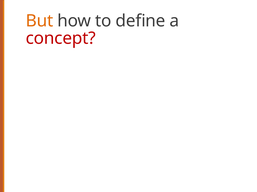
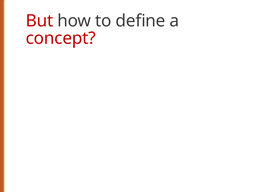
But colour: orange -> red
